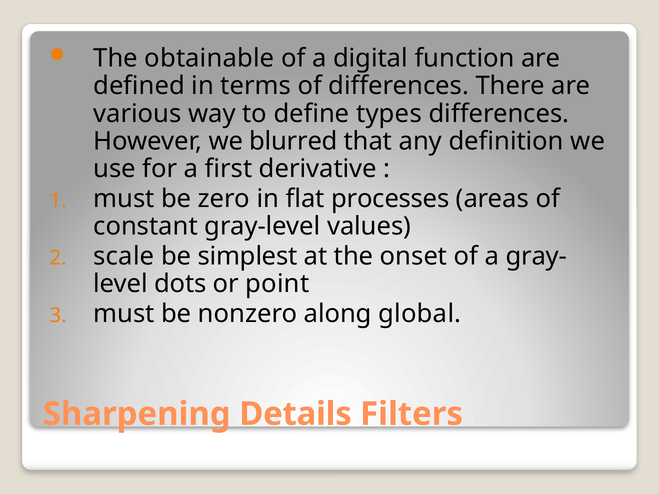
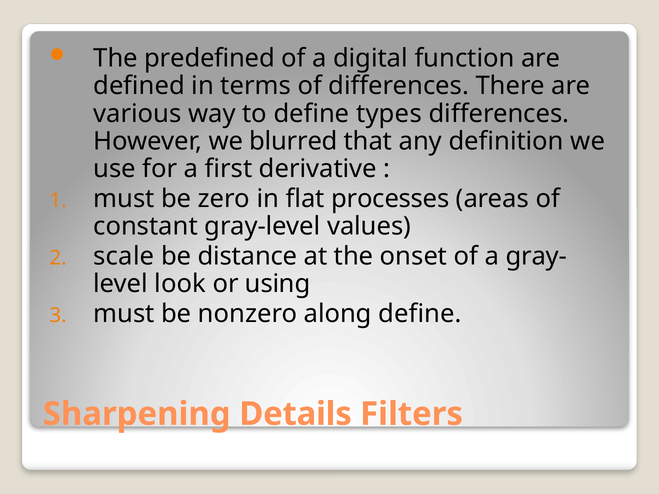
obtainable: obtainable -> predefined
simplest: simplest -> distance
dots: dots -> look
point: point -> using
along global: global -> define
